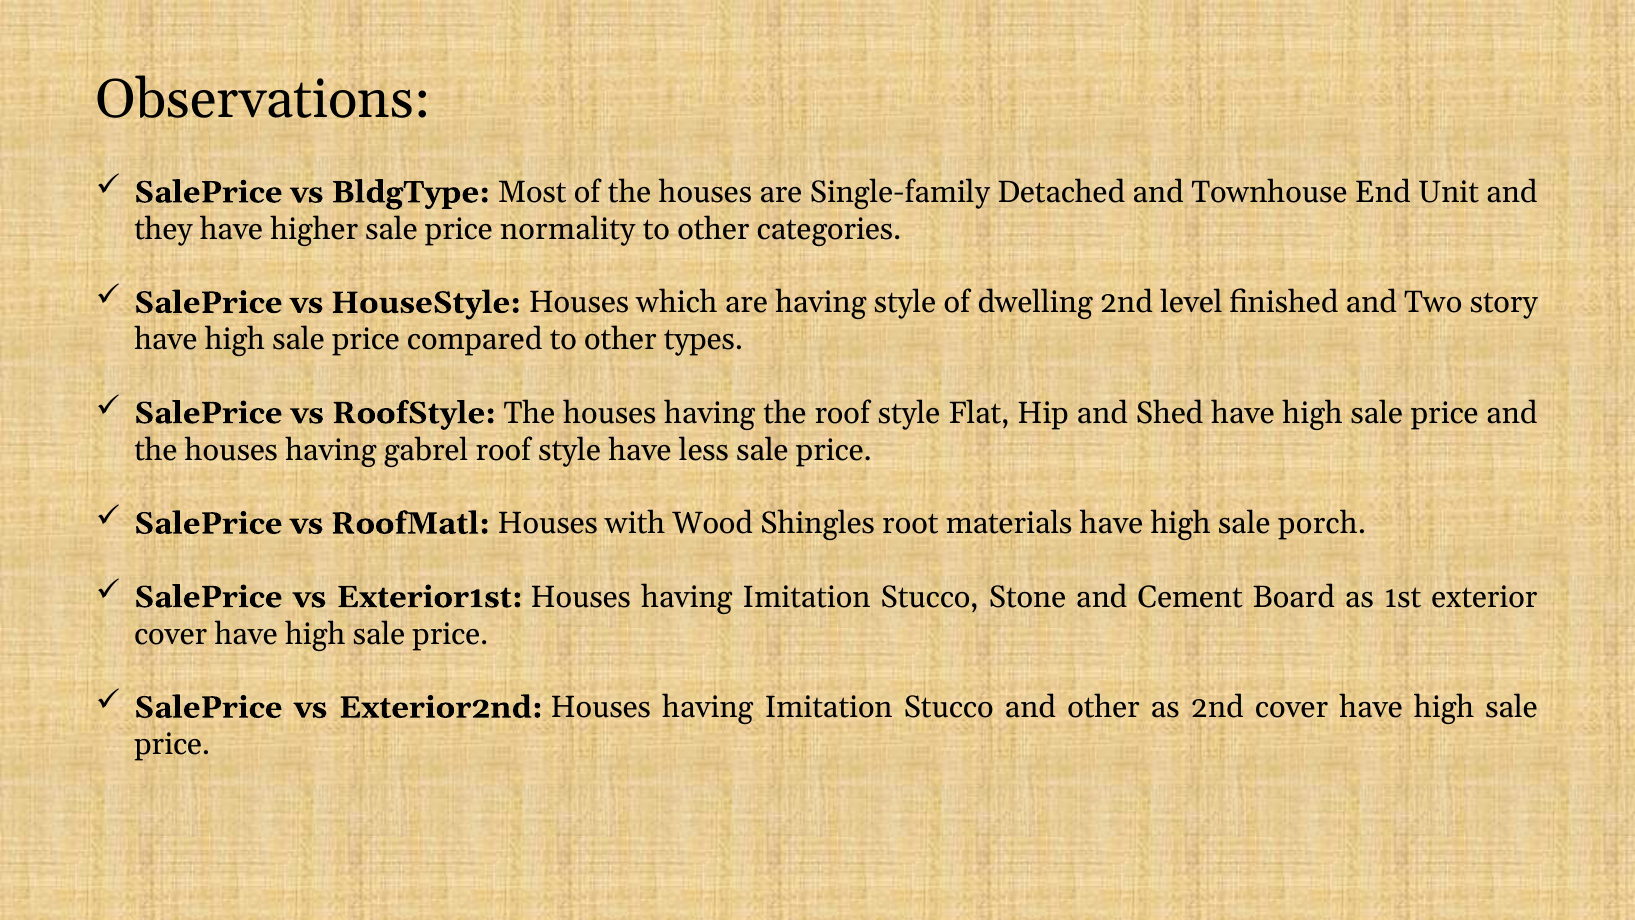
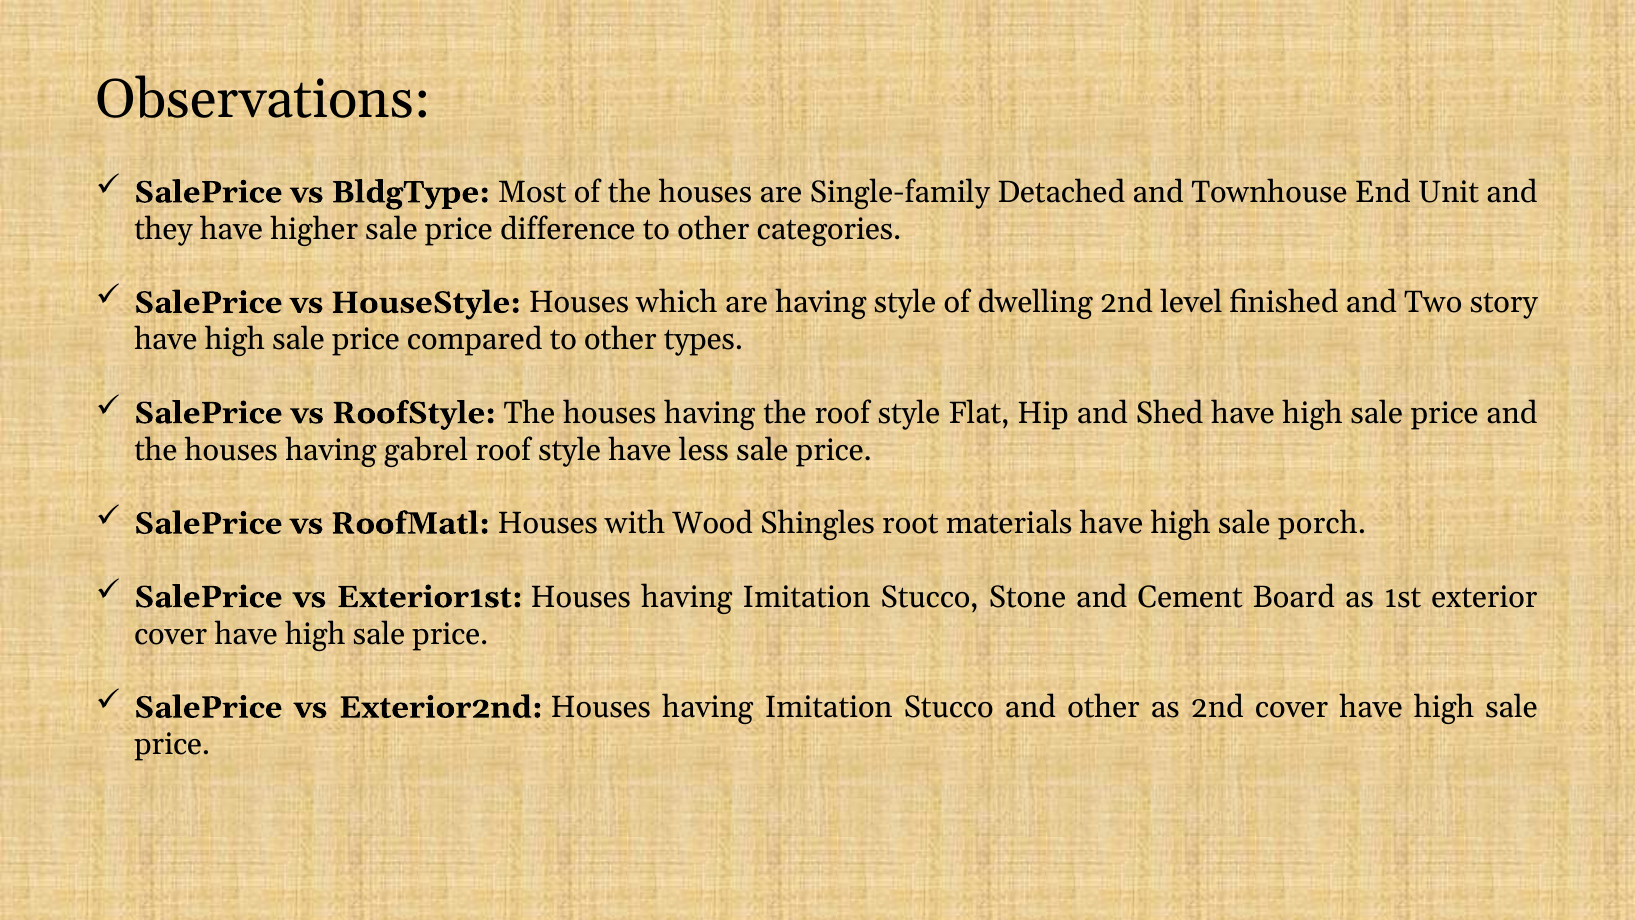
normality: normality -> difference
